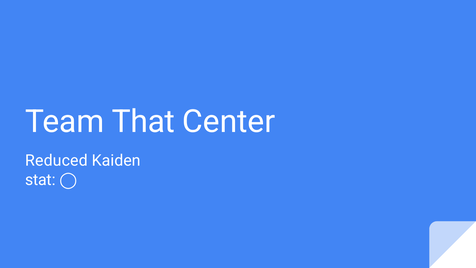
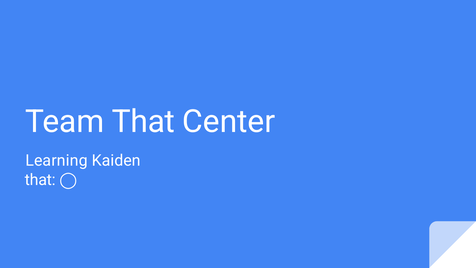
Reduced: Reduced -> Learning
stat at (40, 180): stat -> that
